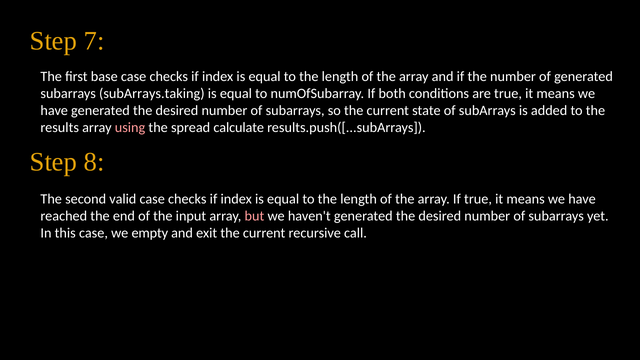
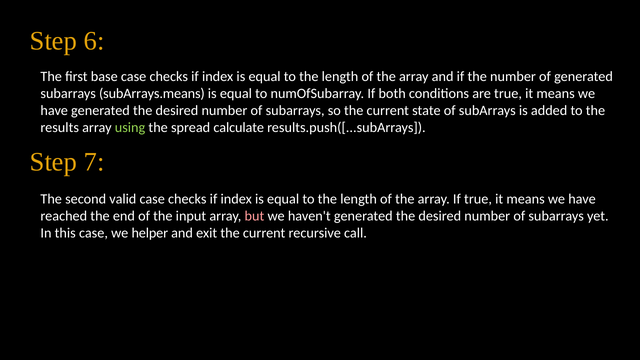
7: 7 -> 6
subArrays.taking: subArrays.taking -> subArrays.means
using colour: pink -> light green
8: 8 -> 7
empty: empty -> helper
